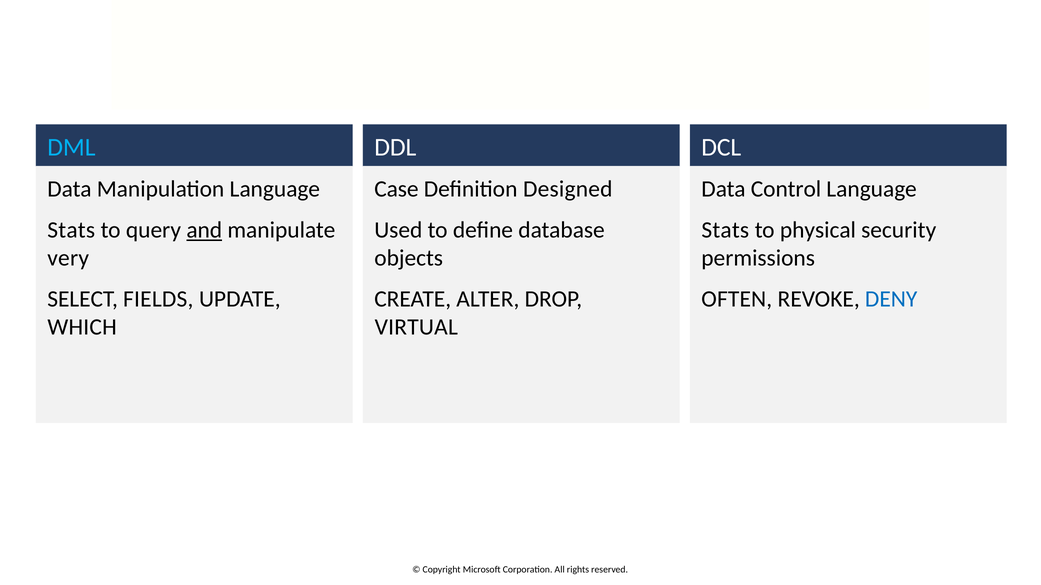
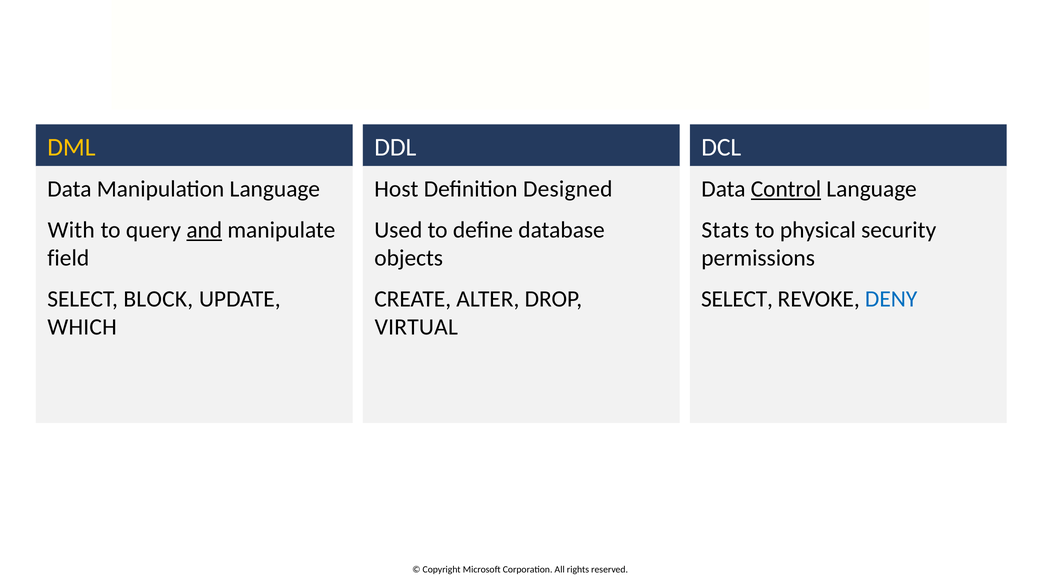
DML colour: light blue -> yellow
Case: Case -> Host
Control underline: none -> present
Stats at (71, 230): Stats -> With
very: very -> field
FIELDS: FIELDS -> BLOCK
OFTEN at (737, 299): OFTEN -> SELECT
